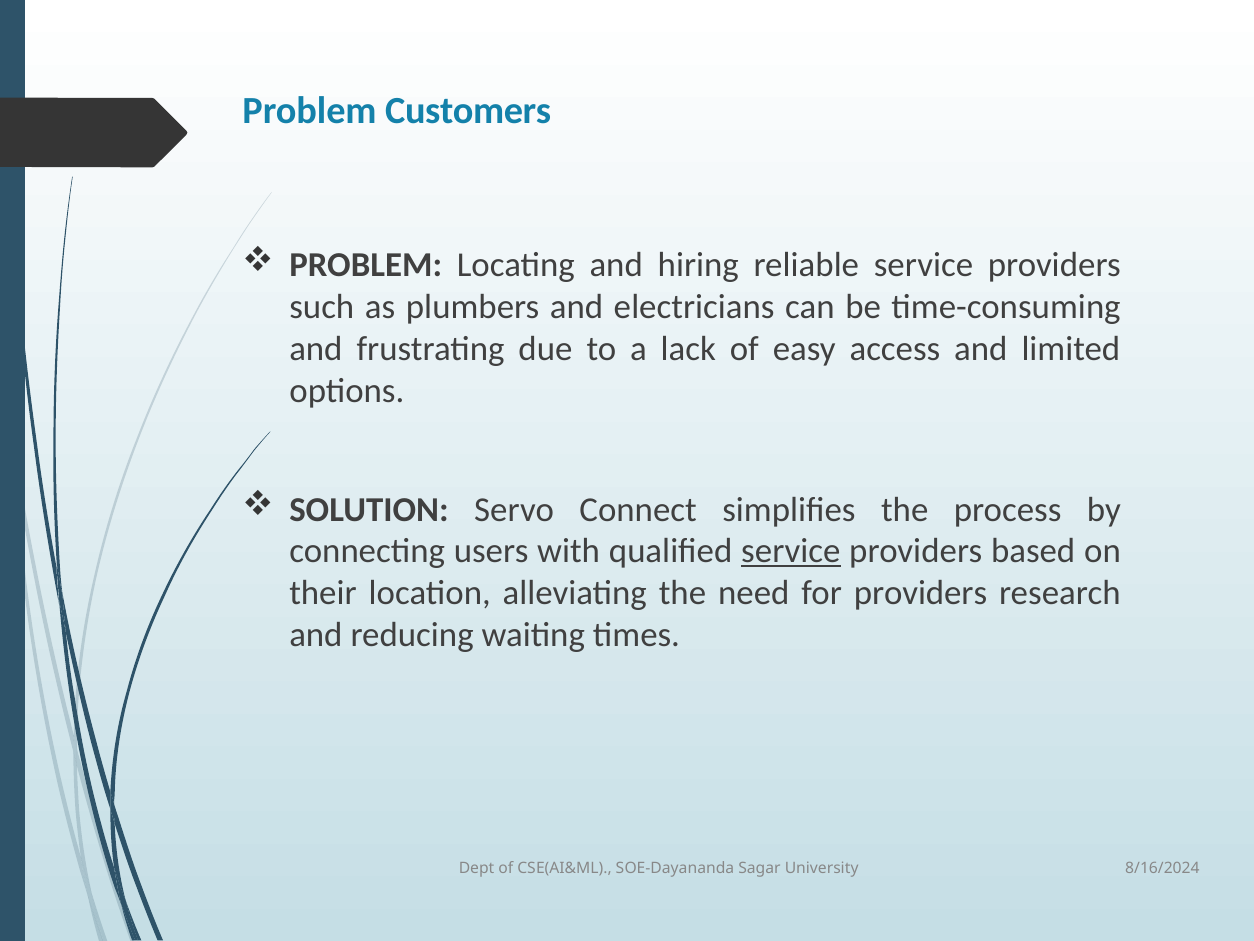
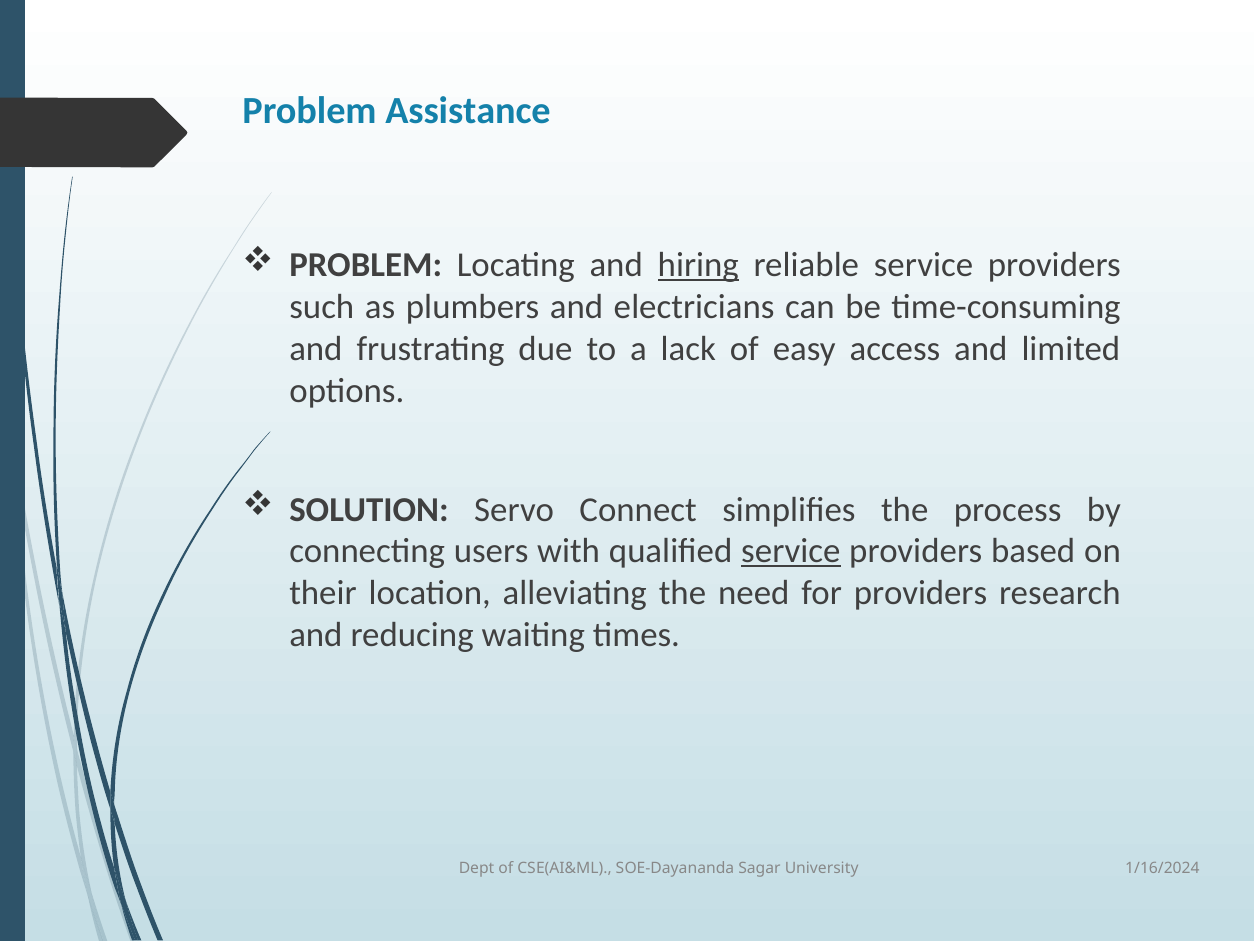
Customers: Customers -> Assistance
hiring underline: none -> present
8/16/2024: 8/16/2024 -> 1/16/2024
